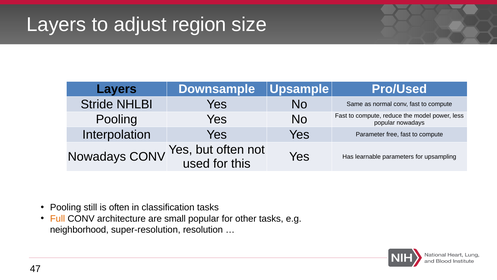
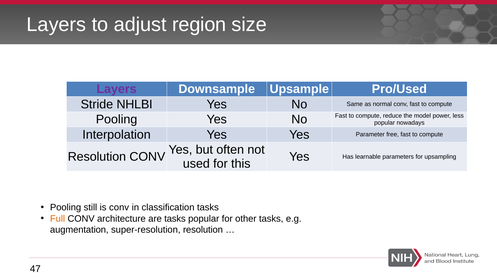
Layers at (117, 89) colour: black -> purple
Nowadays at (97, 157): Nowadays -> Resolution
is often: often -> conv
are small: small -> tasks
neighborhood: neighborhood -> augmentation
